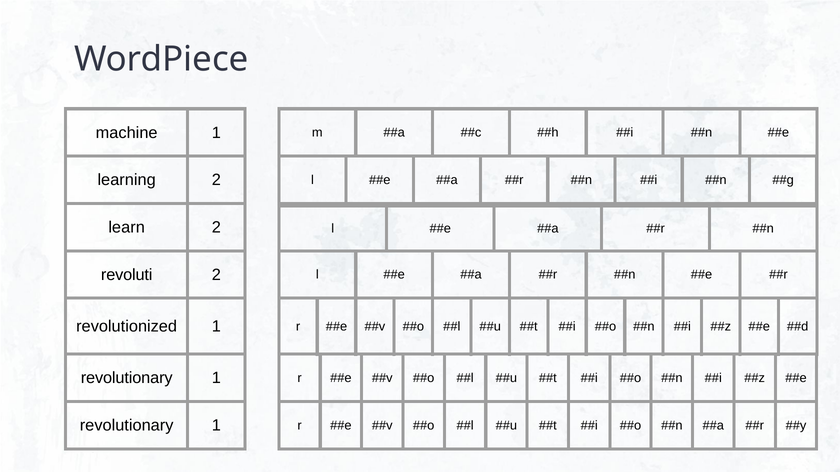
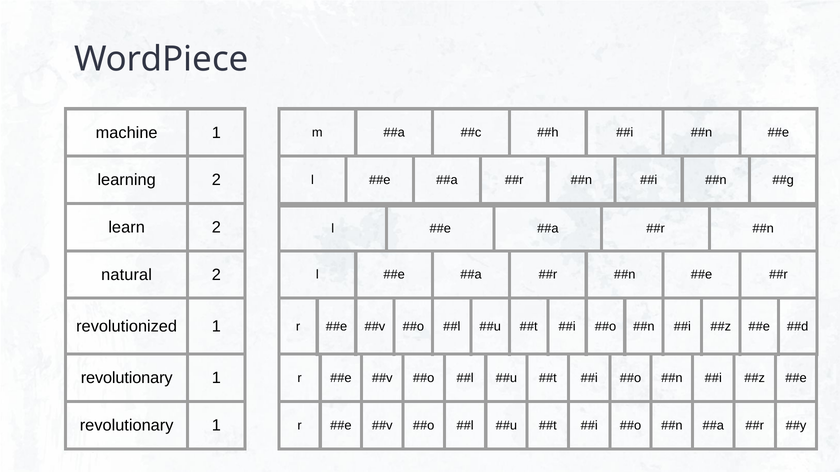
revoluti: revoluti -> natural
